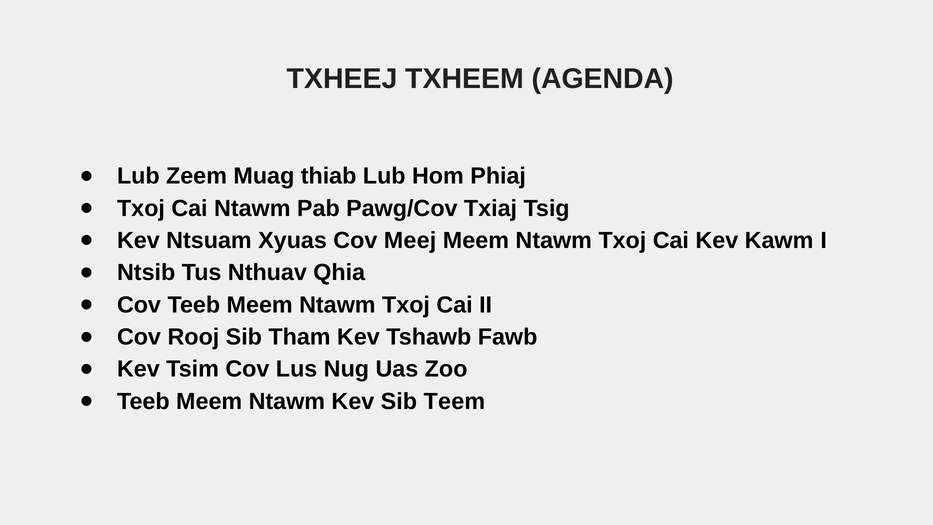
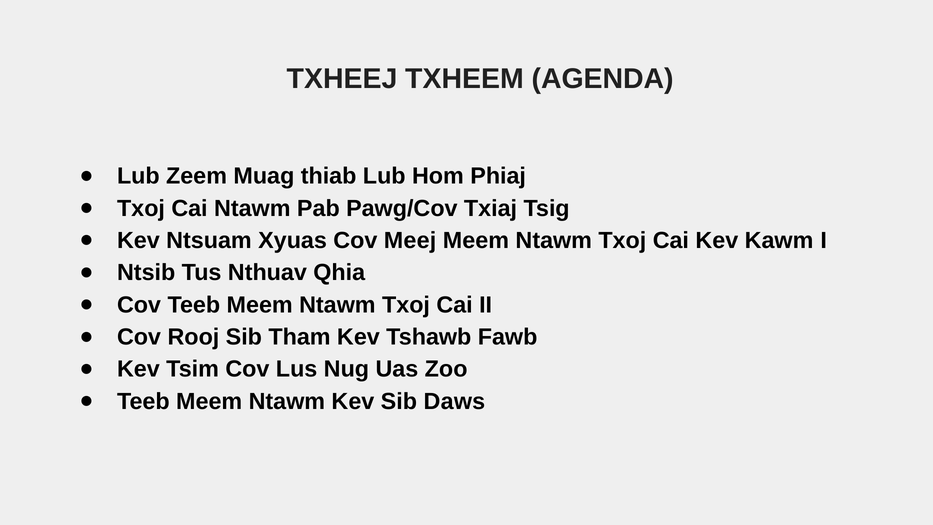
Teem: Teem -> Daws
